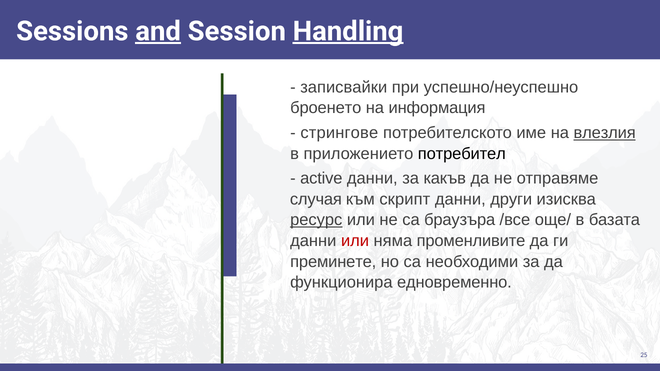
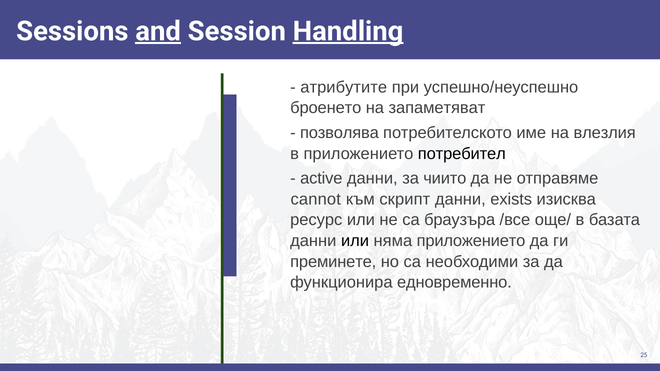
записвайки: записвайки -> атрибутите
информация: информация -> запаметяват
стрингове: стрингове -> позволява
влезлия underline: present -> none
какъв: какъв -> чиито
случая: случая -> cannot
други: други -> exists
ресурс underline: present -> none
или at (355, 241) colour: red -> black
няма променливите: променливите -> приложението
